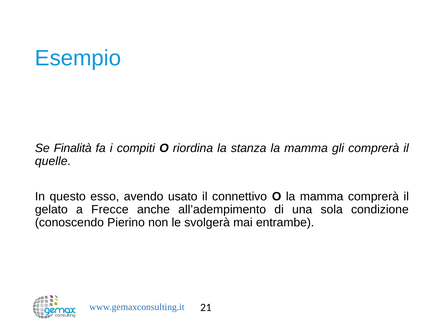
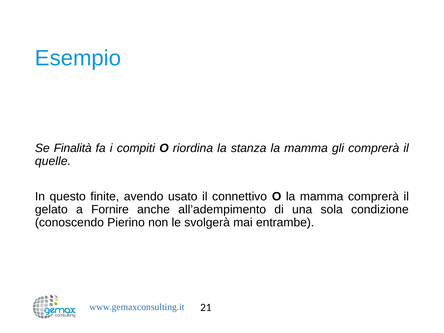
esso: esso -> finite
Frecce: Frecce -> Fornire
